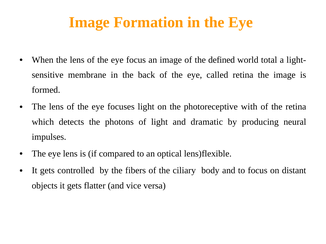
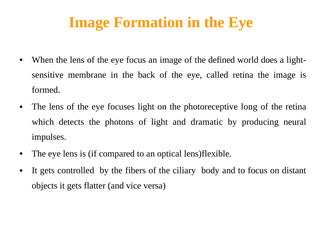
total: total -> does
with: with -> long
